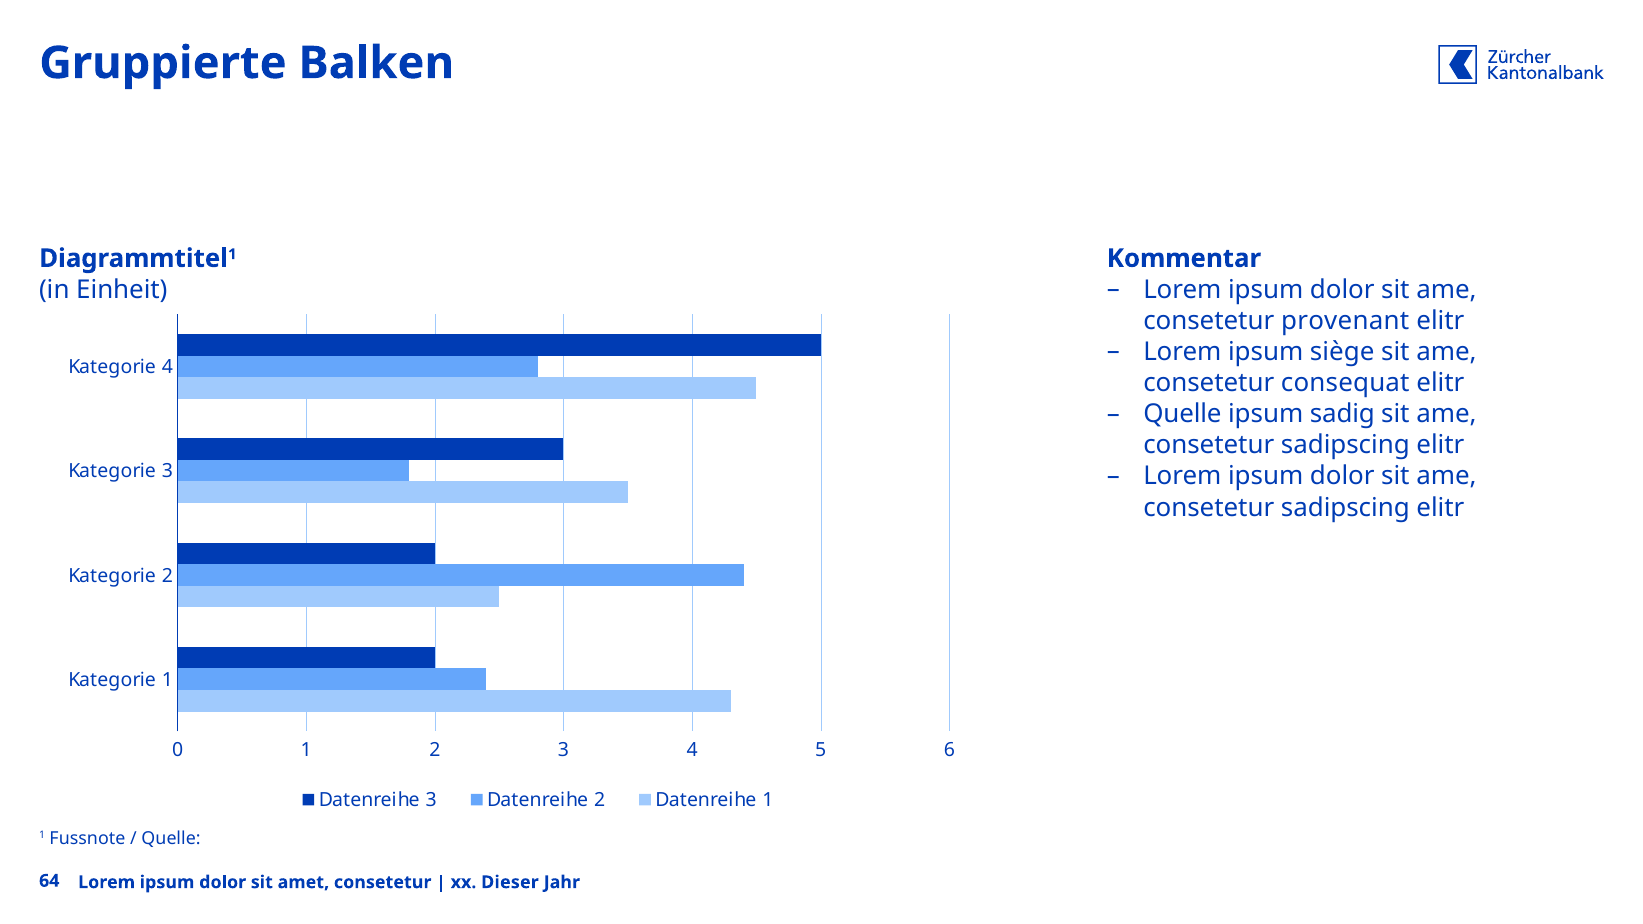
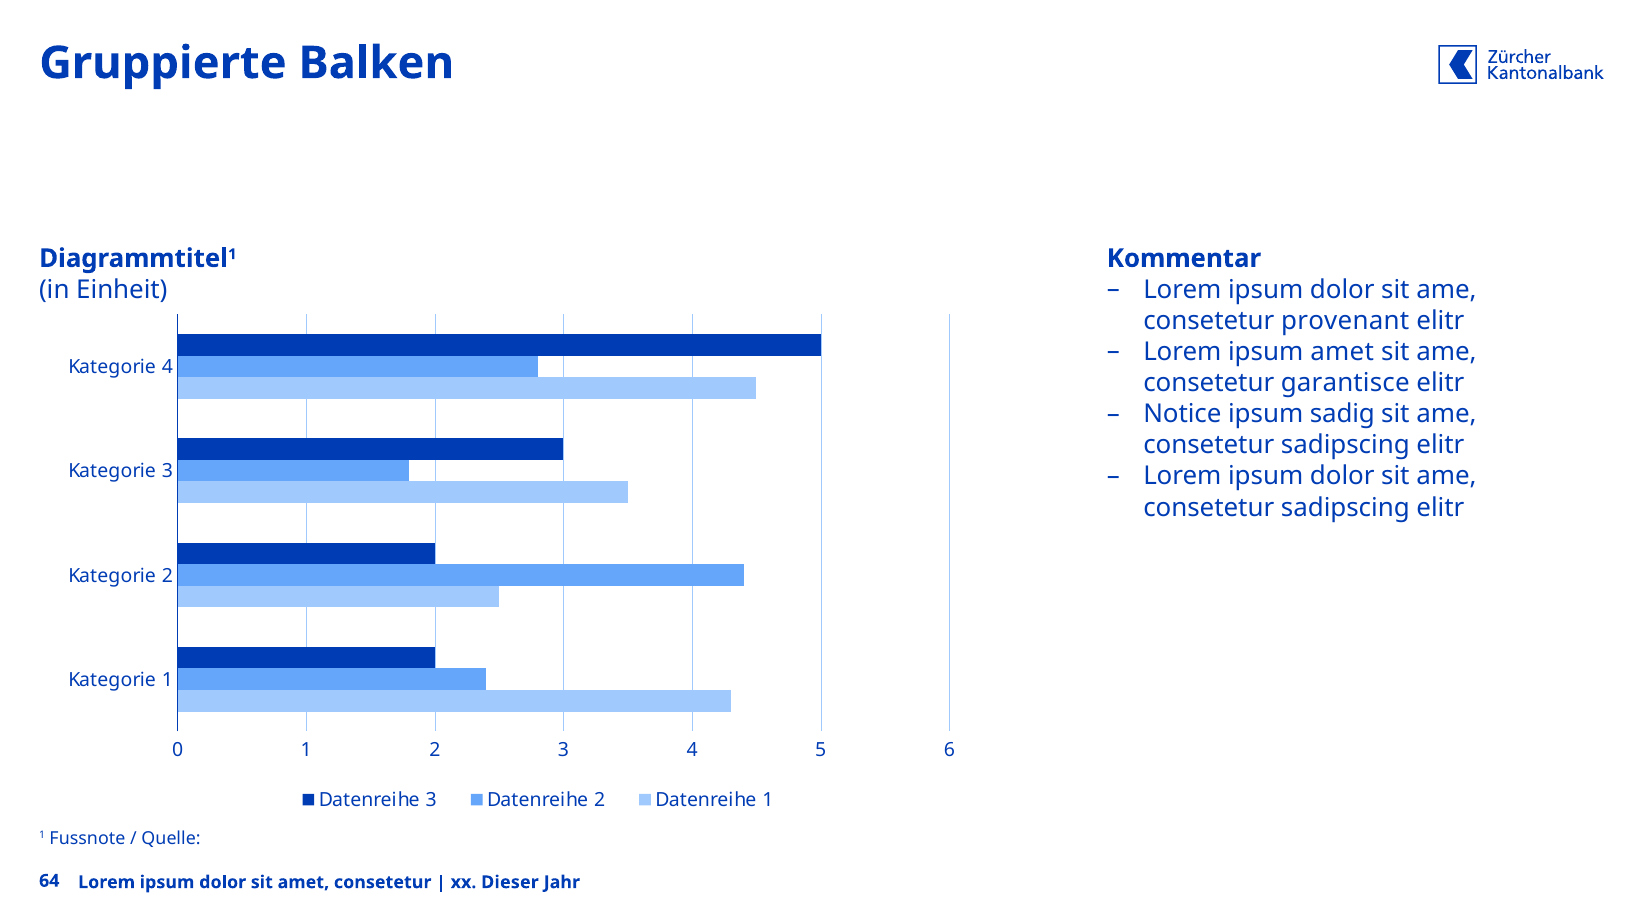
ipsum siège: siège -> amet
consequat: consequat -> garantisce
Quelle at (1182, 414): Quelle -> Notice
